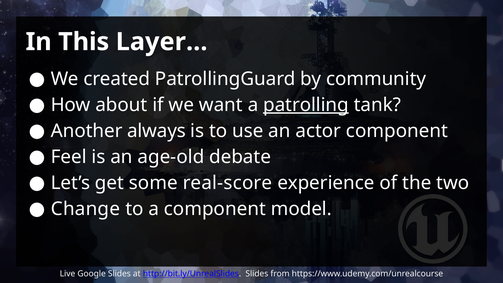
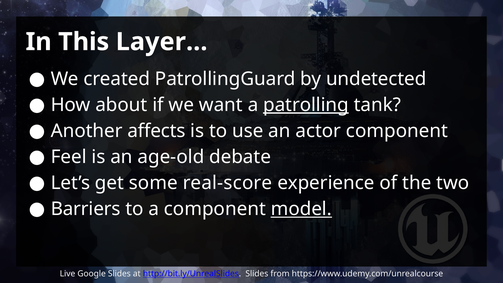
community: community -> undetected
always: always -> affects
Change: Change -> Barriers
model underline: none -> present
